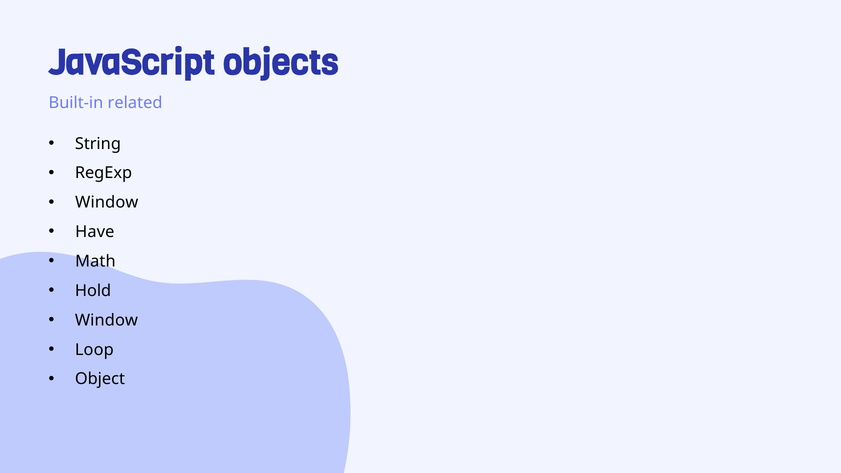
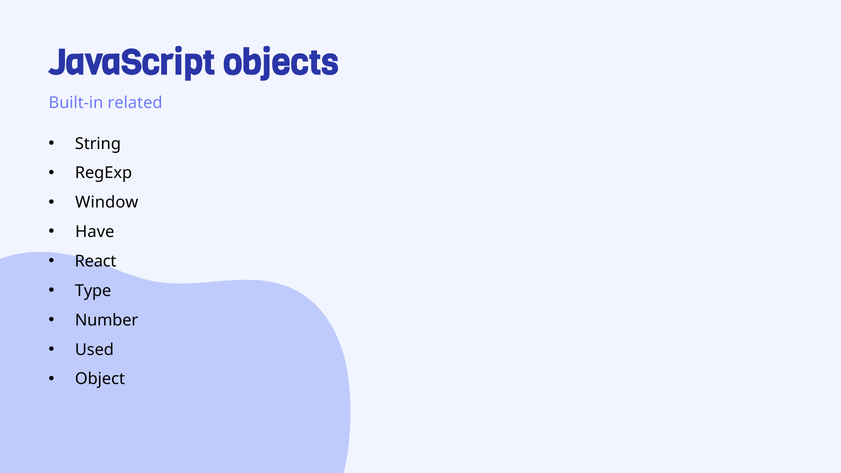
Math: Math -> React
Hold: Hold -> Type
Window at (106, 320): Window -> Number
Loop: Loop -> Used
